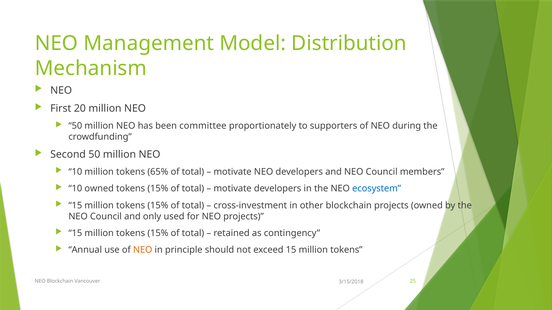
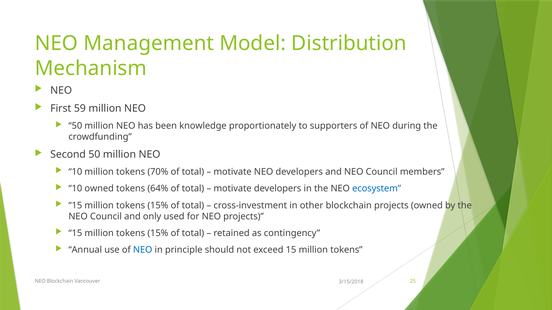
20: 20 -> 59
committee: committee -> knowledge
65%: 65% -> 70%
15% at (158, 189): 15% -> 64%
NEO at (143, 250) colour: orange -> blue
